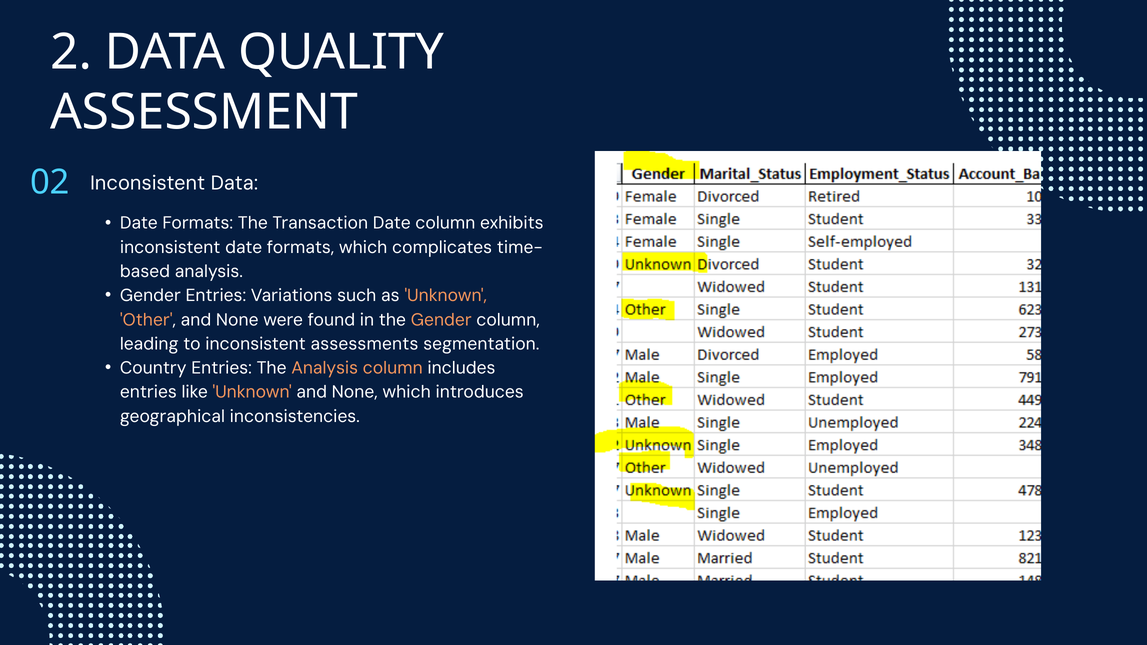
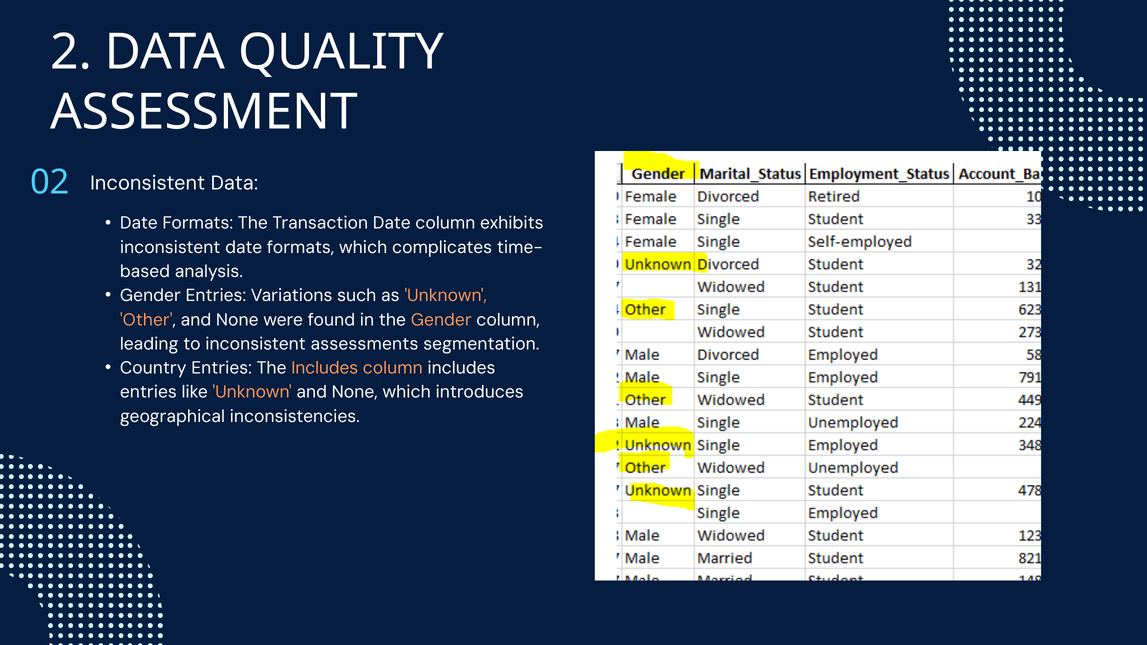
The Analysis: Analysis -> Includes
